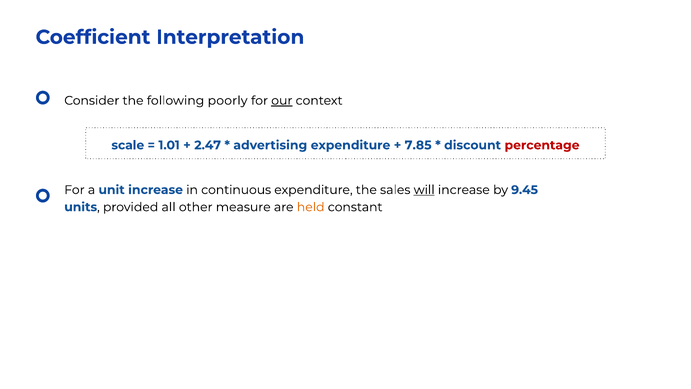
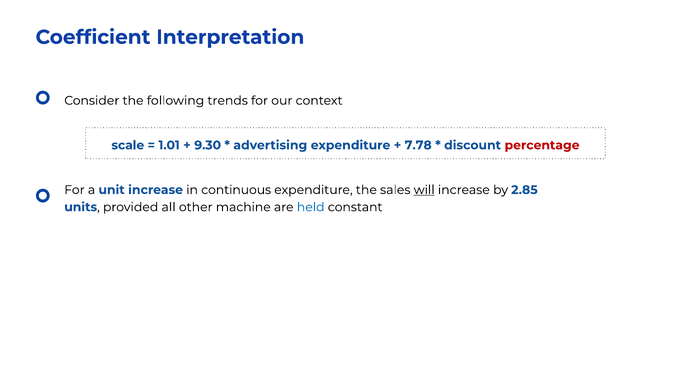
poorly: poorly -> trends
our underline: present -> none
2.47: 2.47 -> 9.30
7.85: 7.85 -> 7.78
9.45: 9.45 -> 2.85
measure: measure -> machine
held colour: orange -> blue
